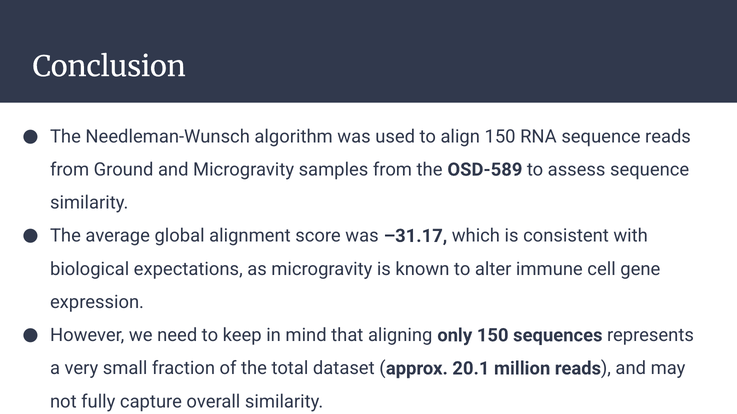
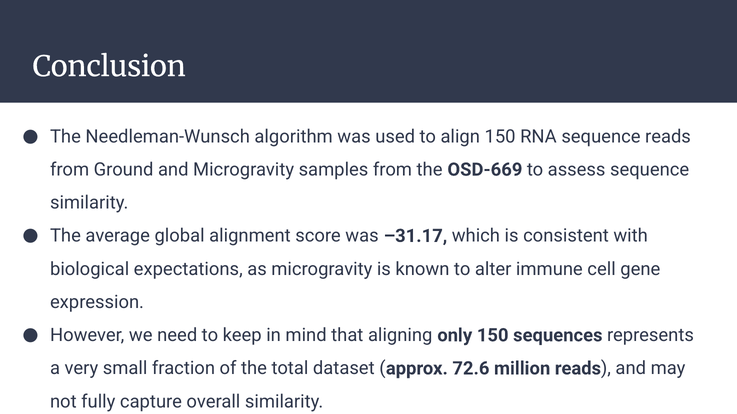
OSD-589: OSD-589 -> OSD-669
20.1: 20.1 -> 72.6
